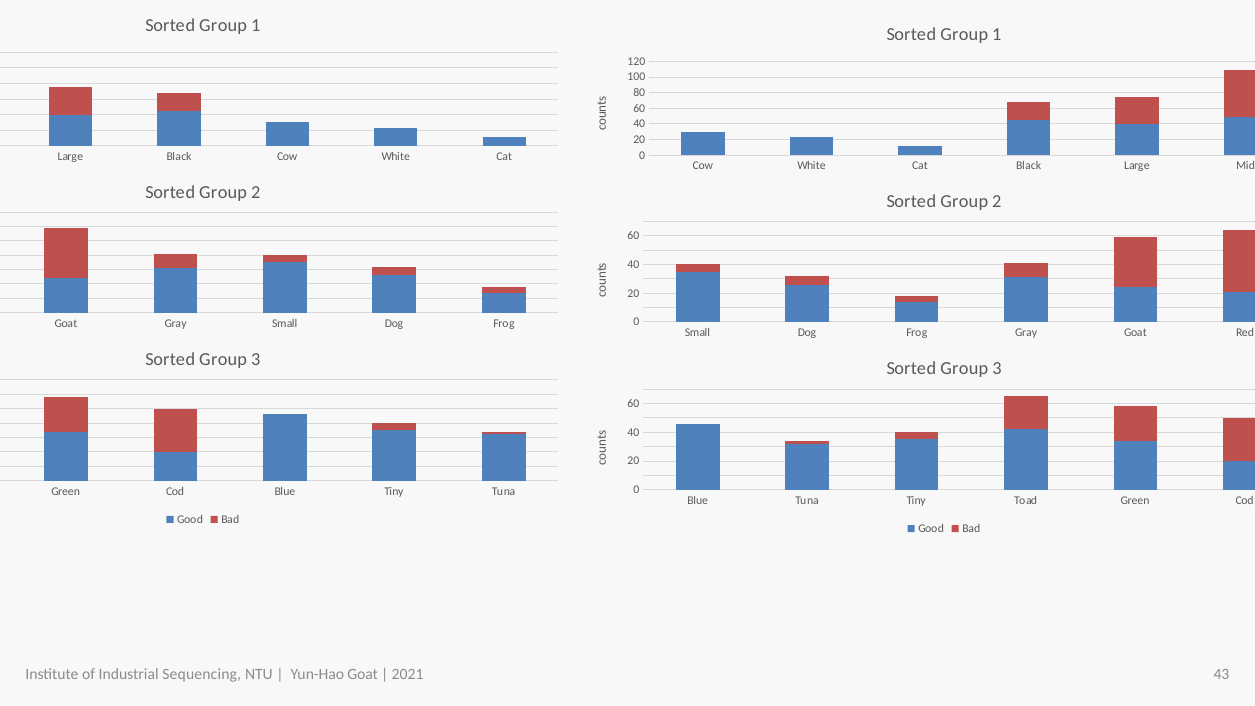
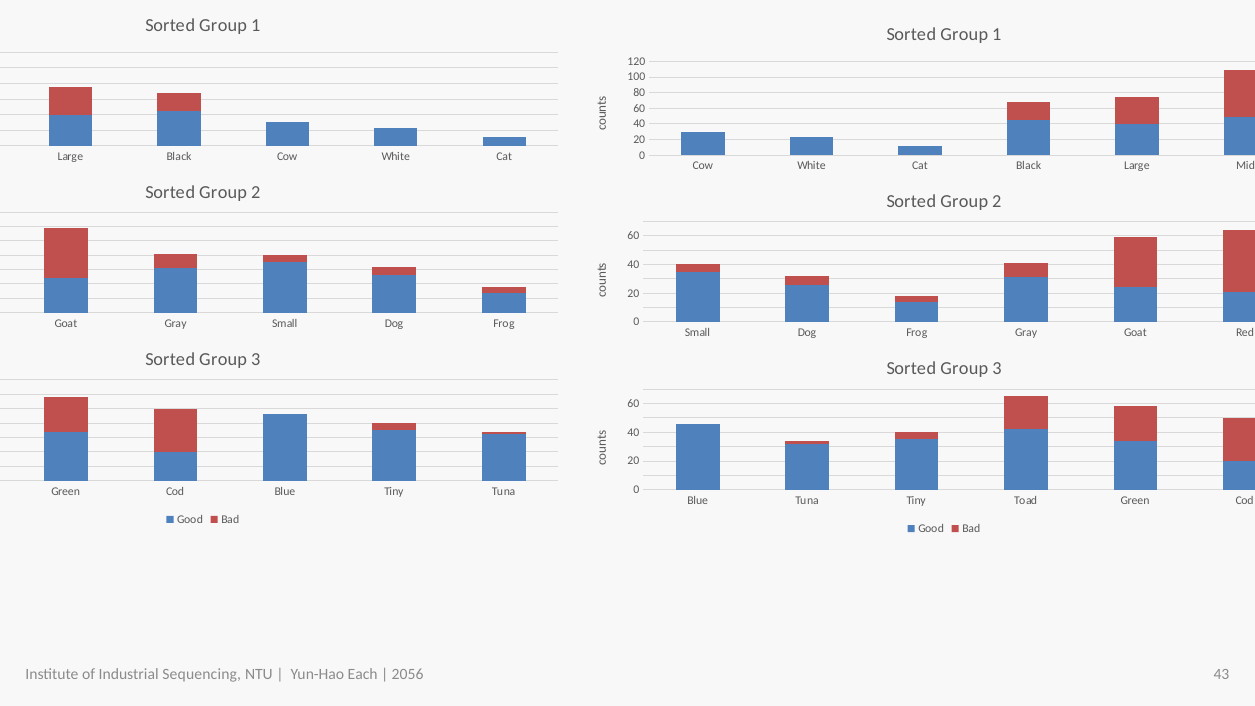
Yun-Hao Goat: Goat -> Each
2021: 2021 -> 2056
